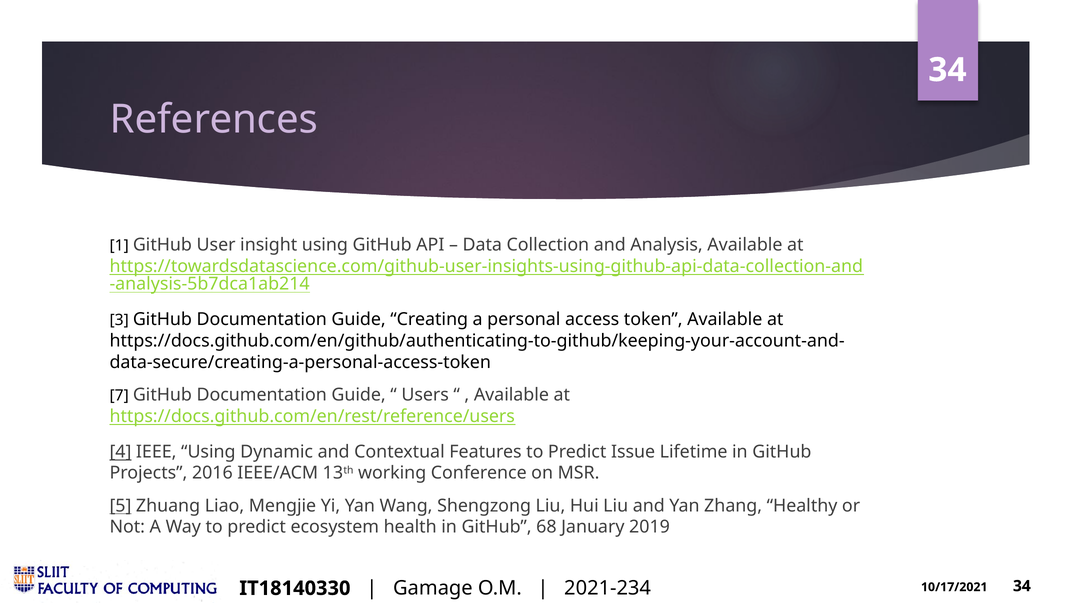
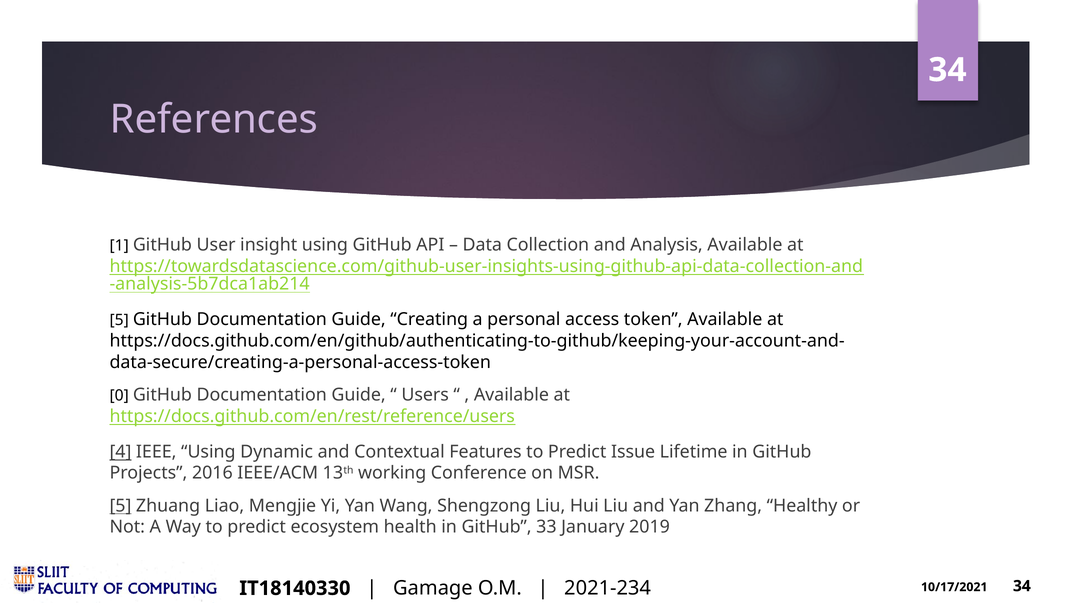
3 at (119, 320): 3 -> 5
7: 7 -> 0
68: 68 -> 33
